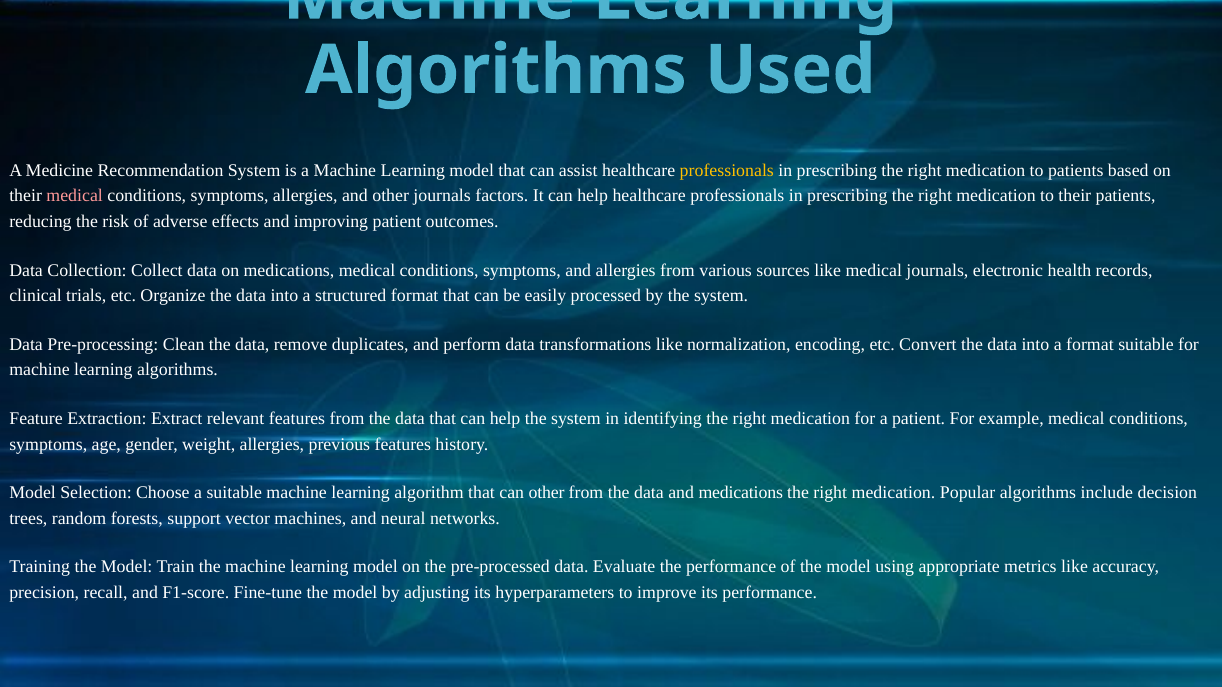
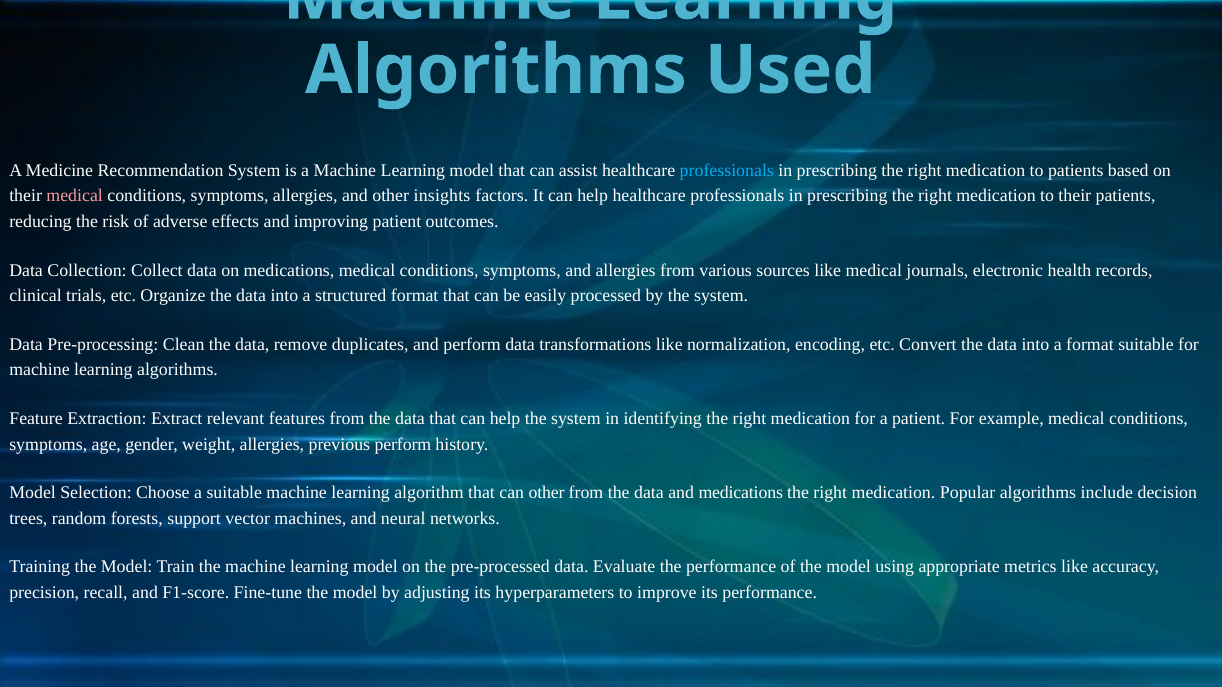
professionals at (727, 171) colour: yellow -> light blue
other journals: journals -> insights
previous features: features -> perform
